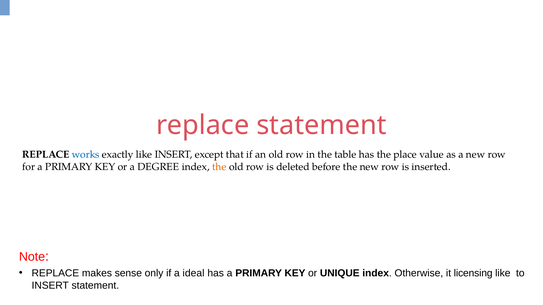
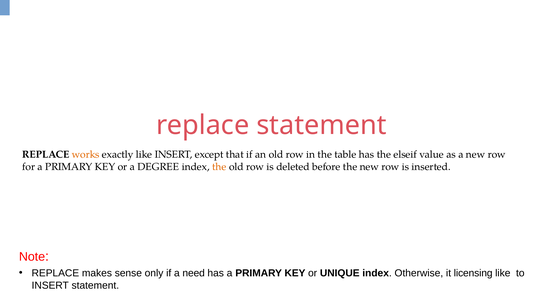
works colour: blue -> orange
place: place -> elseif
ideal: ideal -> need
